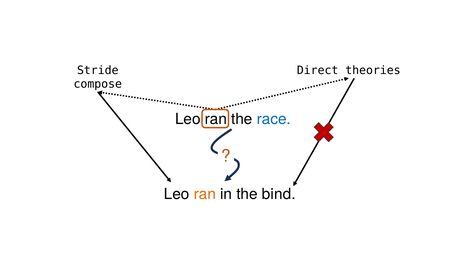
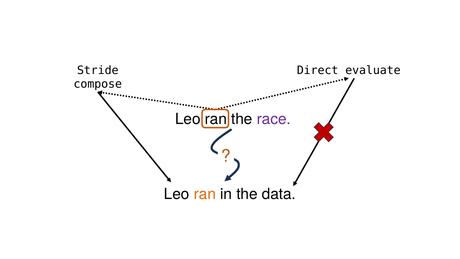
theories: theories -> evaluate
race colour: blue -> purple
bind: bind -> data
